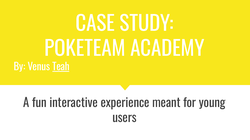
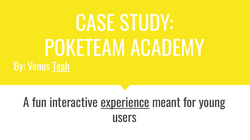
experience underline: none -> present
